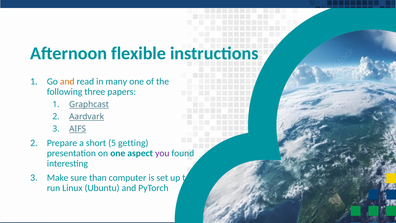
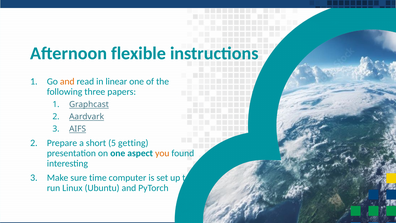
many: many -> linear
you colour: purple -> orange
than: than -> time
